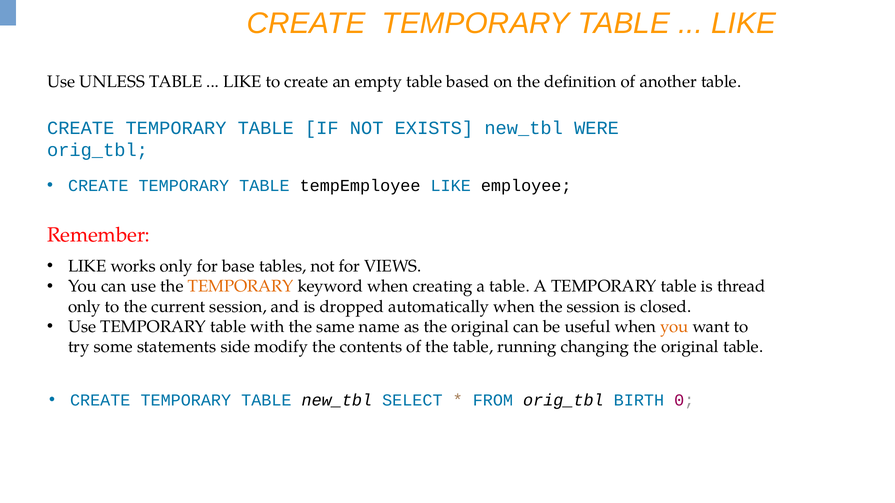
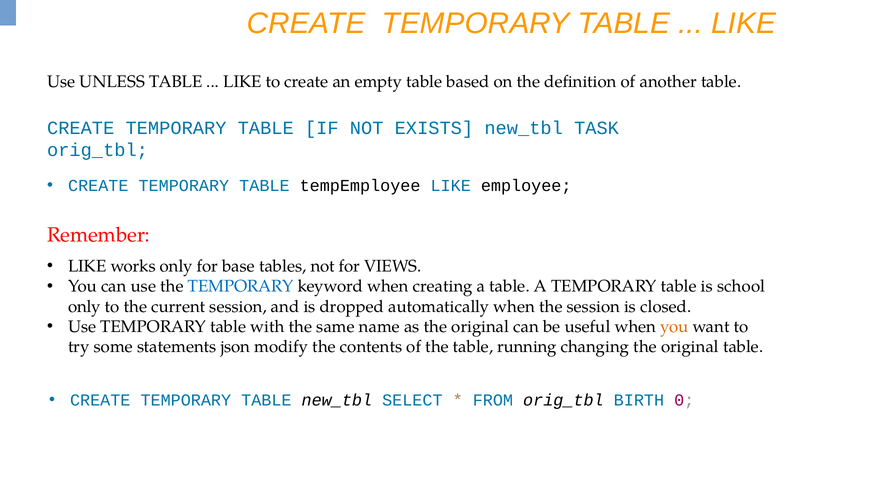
WERE: WERE -> TASK
TEMPORARY at (241, 287) colour: orange -> blue
thread: thread -> school
side: side -> json
